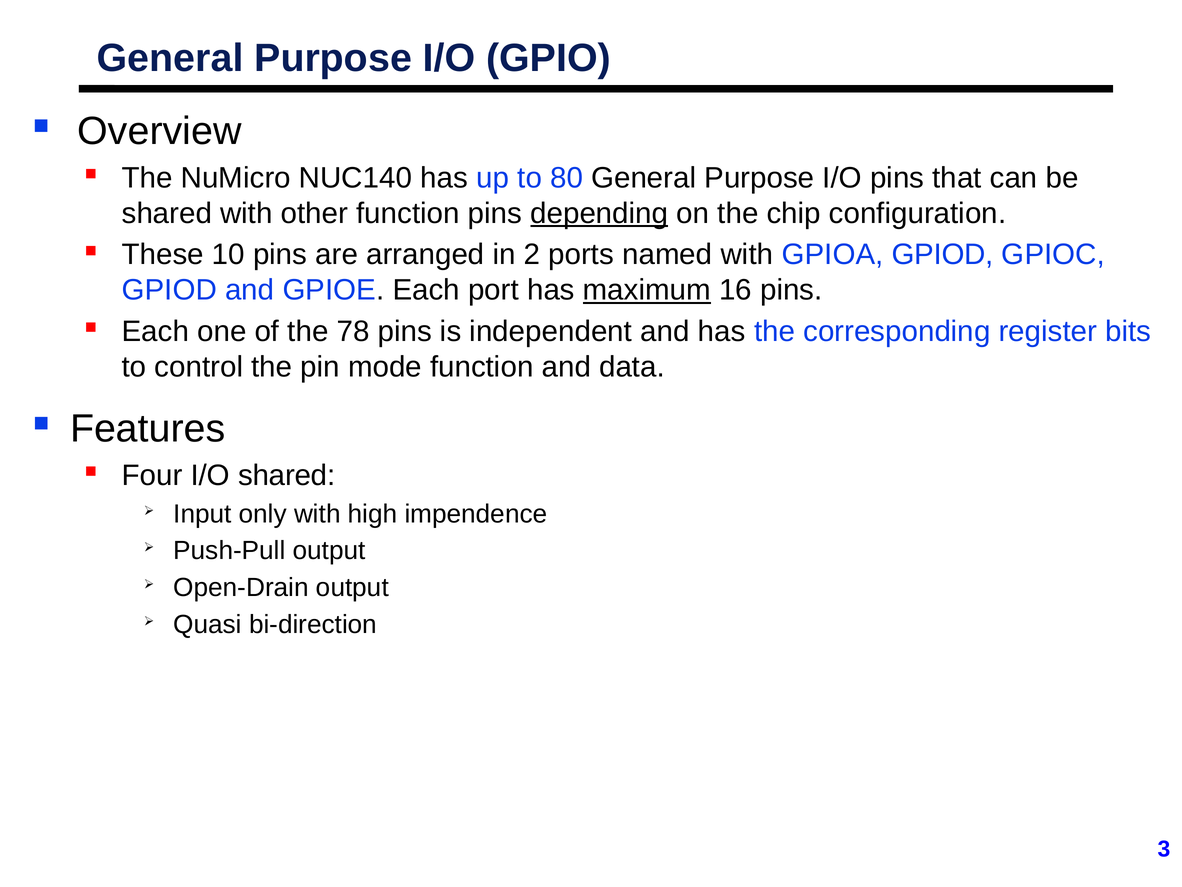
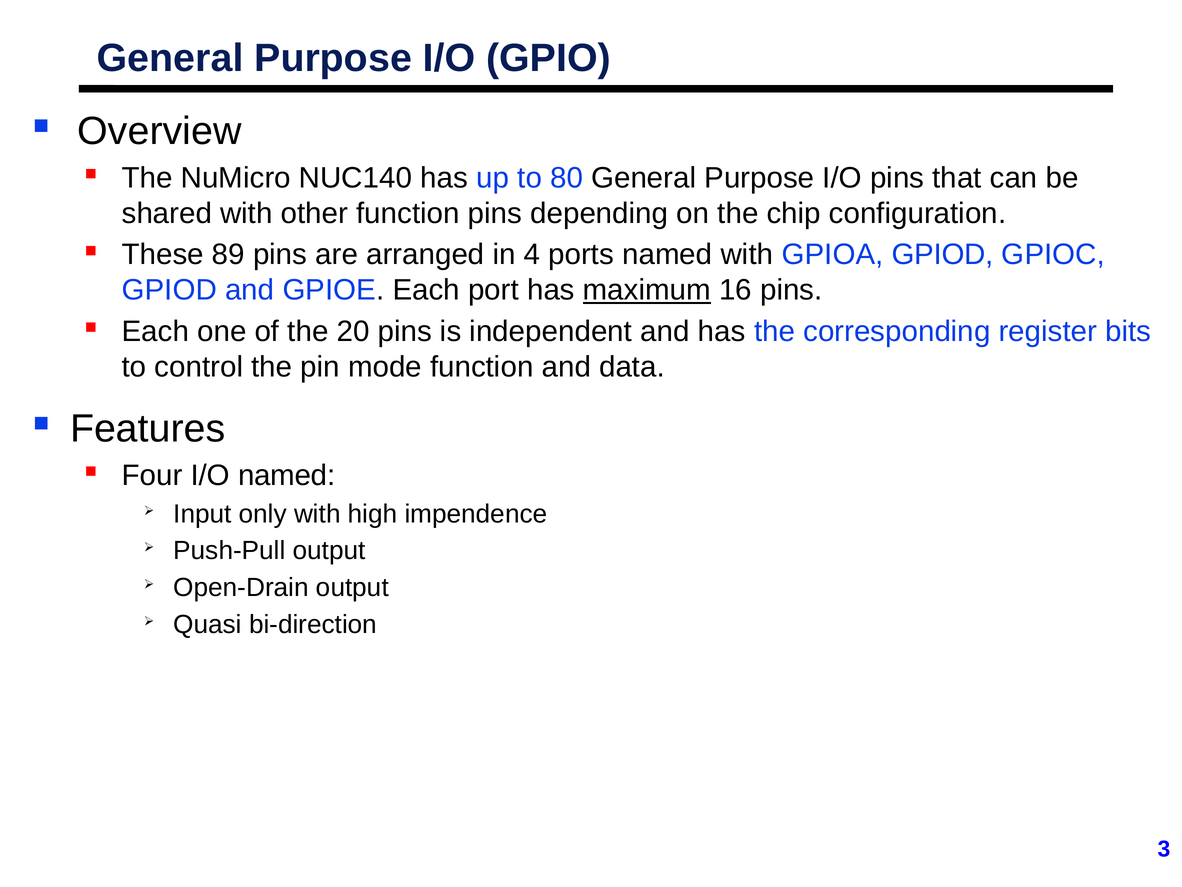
depending underline: present -> none
10: 10 -> 89
2: 2 -> 4
78: 78 -> 20
I/O shared: shared -> named
